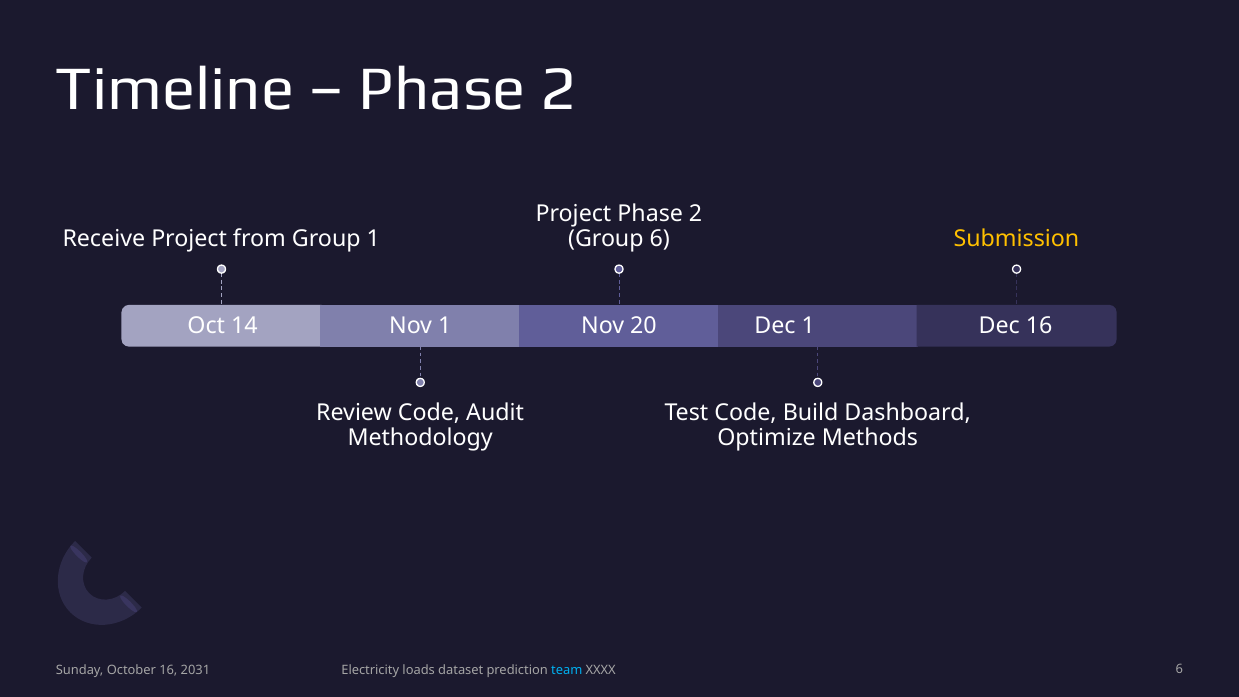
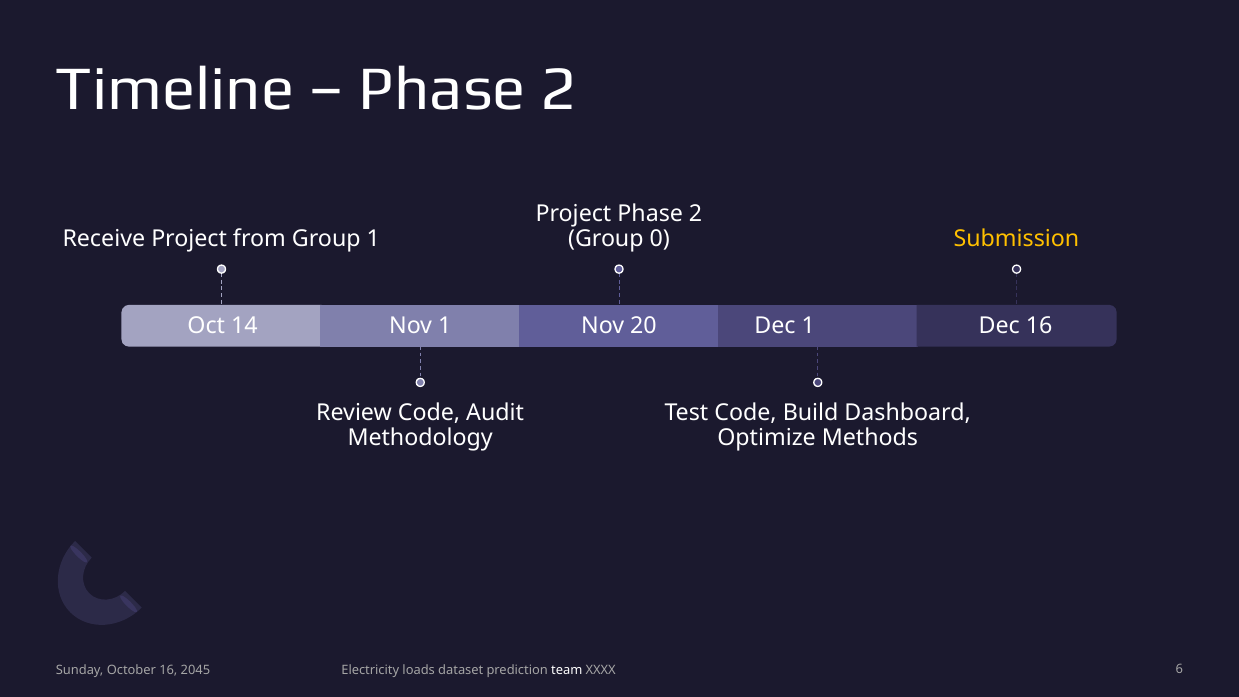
Group 6: 6 -> 0
2031: 2031 -> 2045
team colour: light blue -> white
